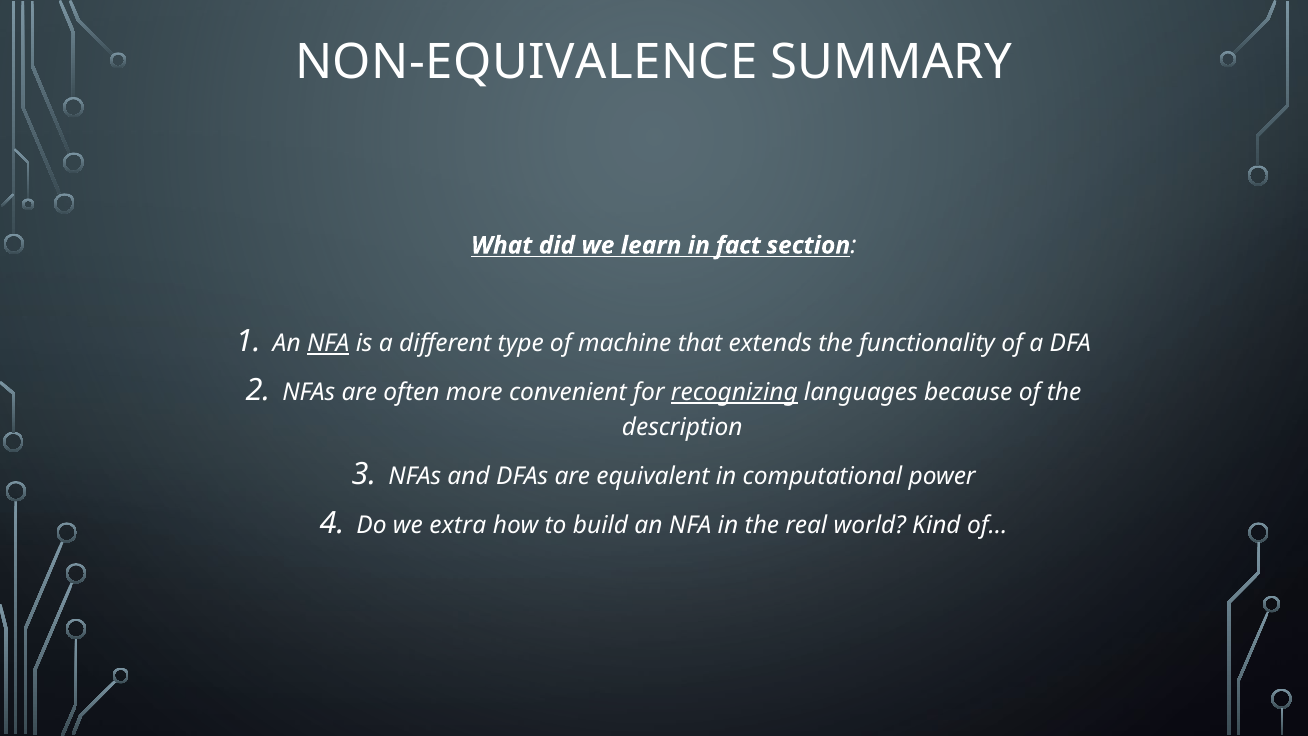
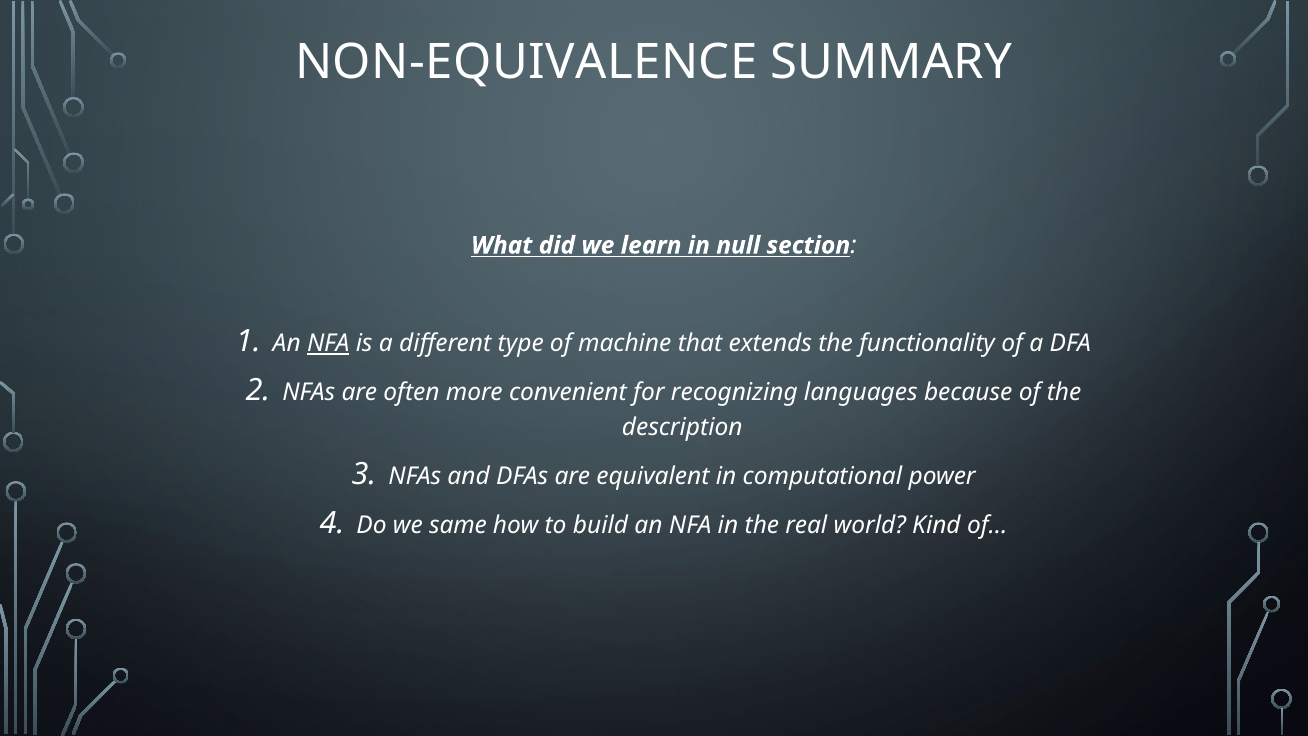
fact: fact -> null
recognizing underline: present -> none
extra: extra -> same
